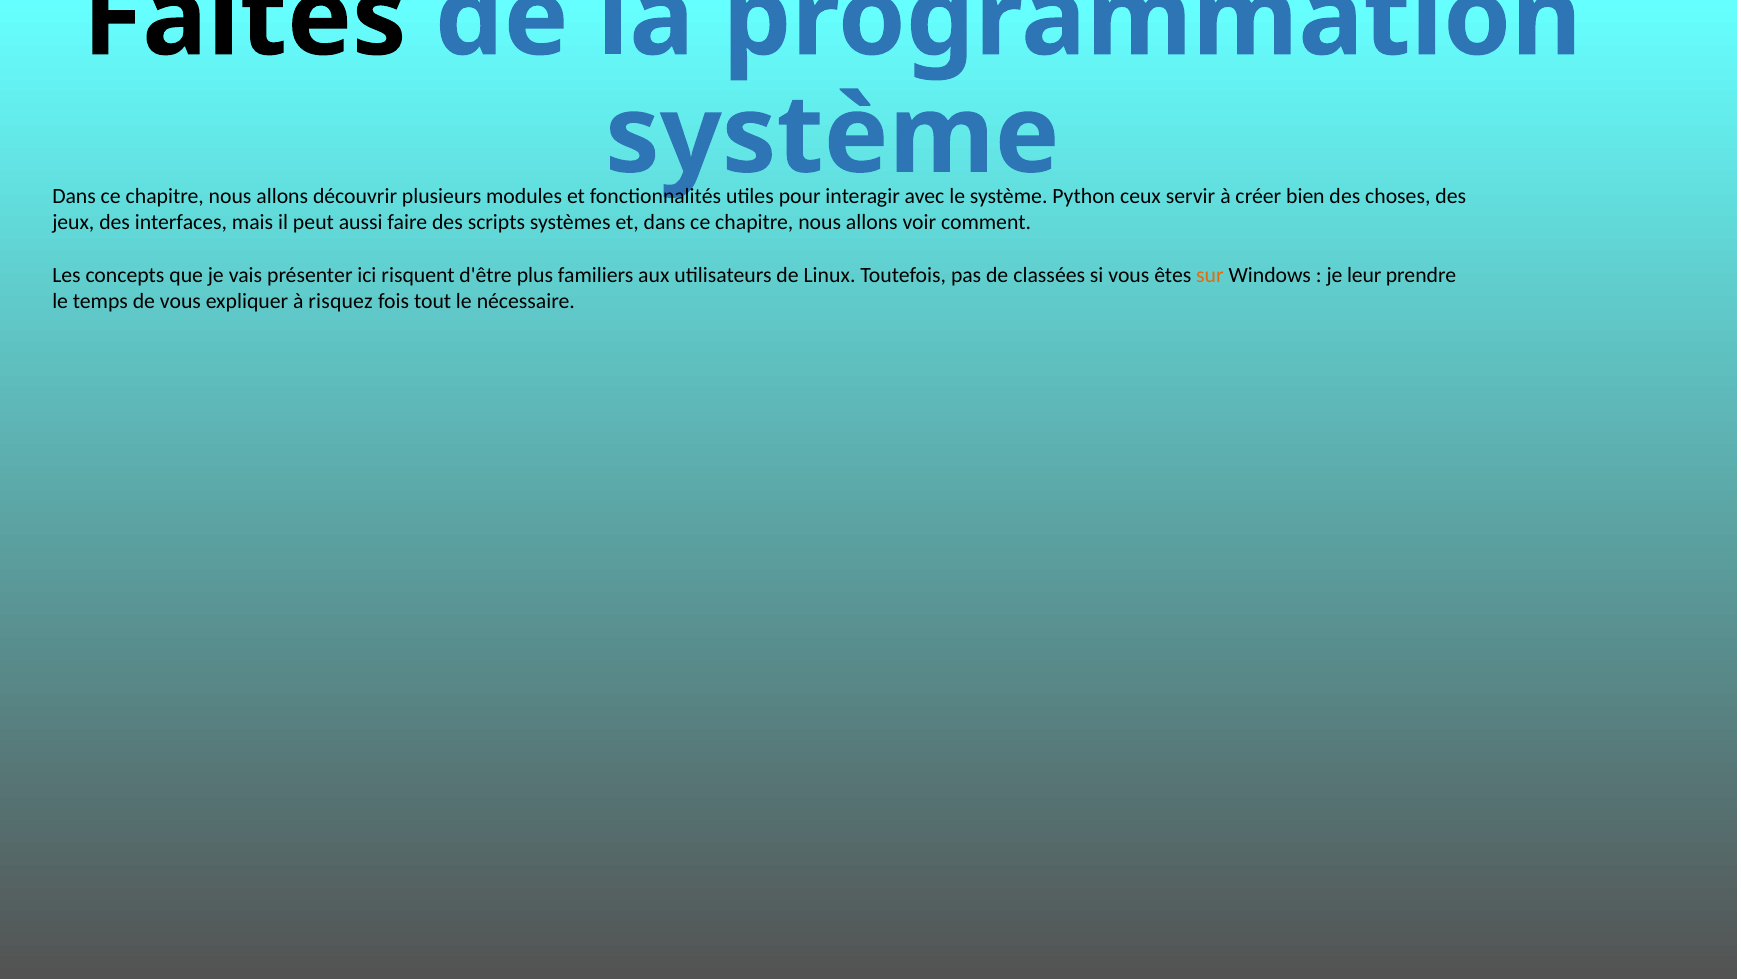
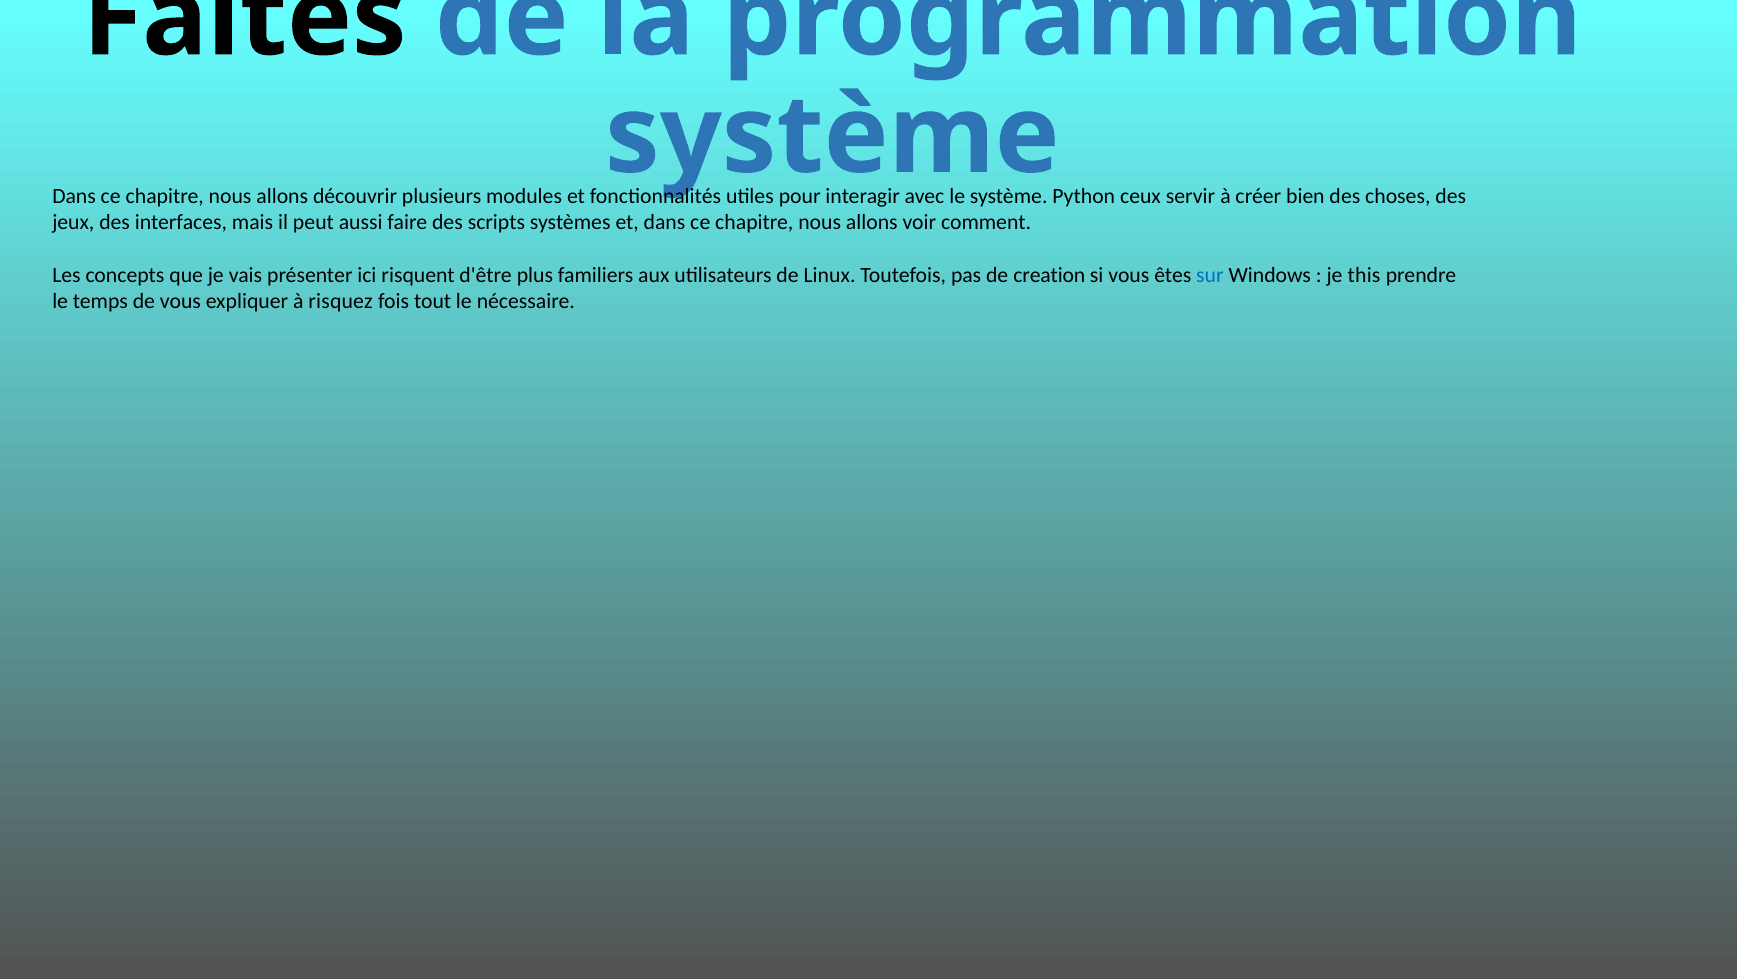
classées: classées -> creation
sur colour: orange -> blue
leur: leur -> this
